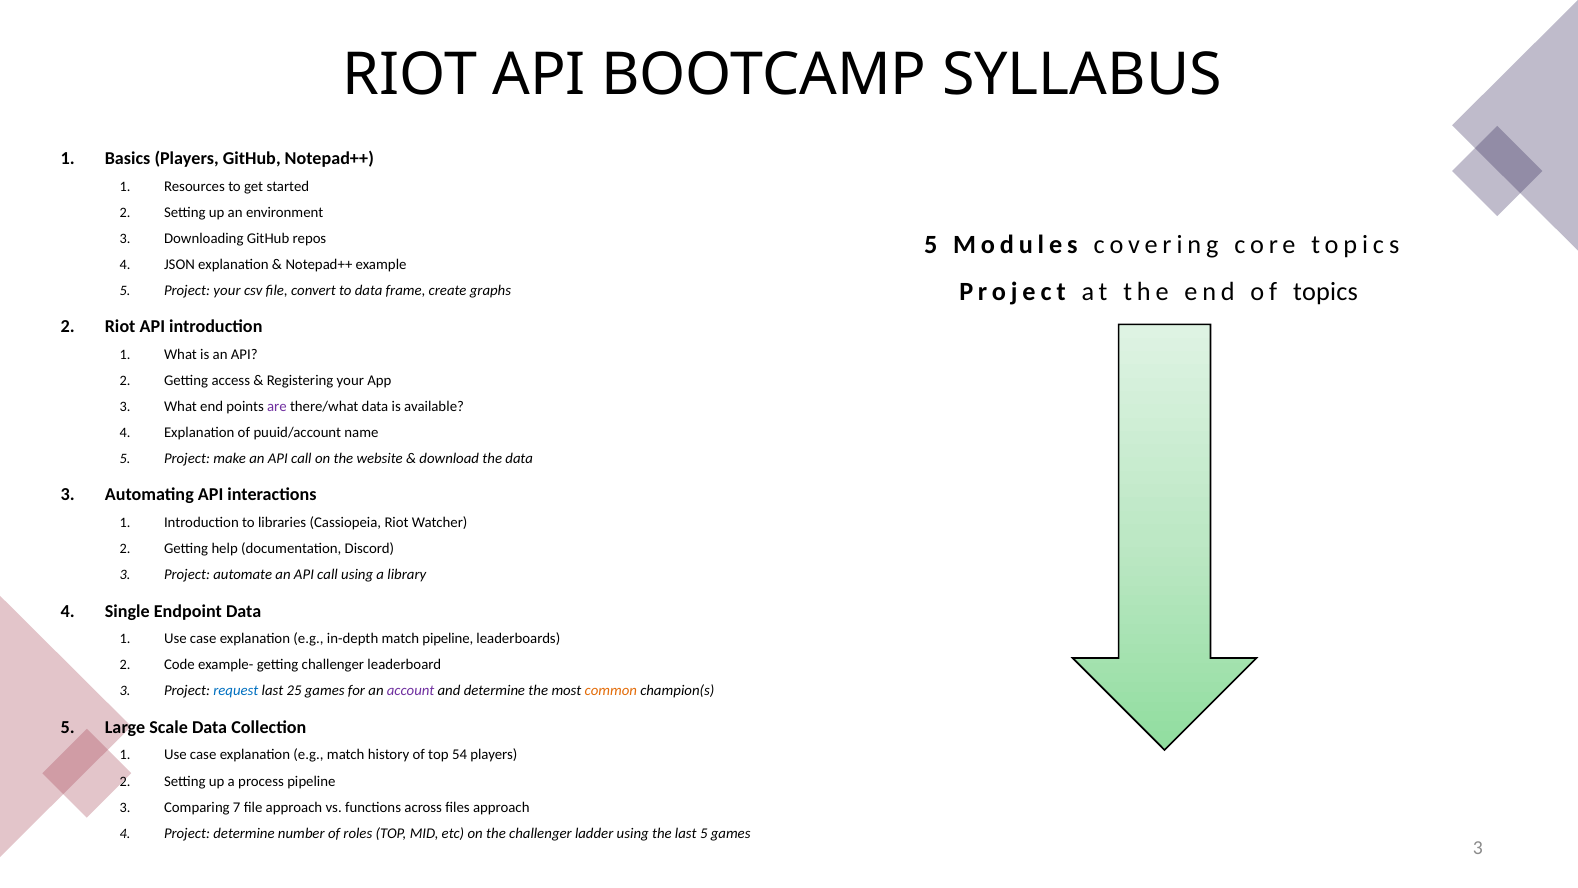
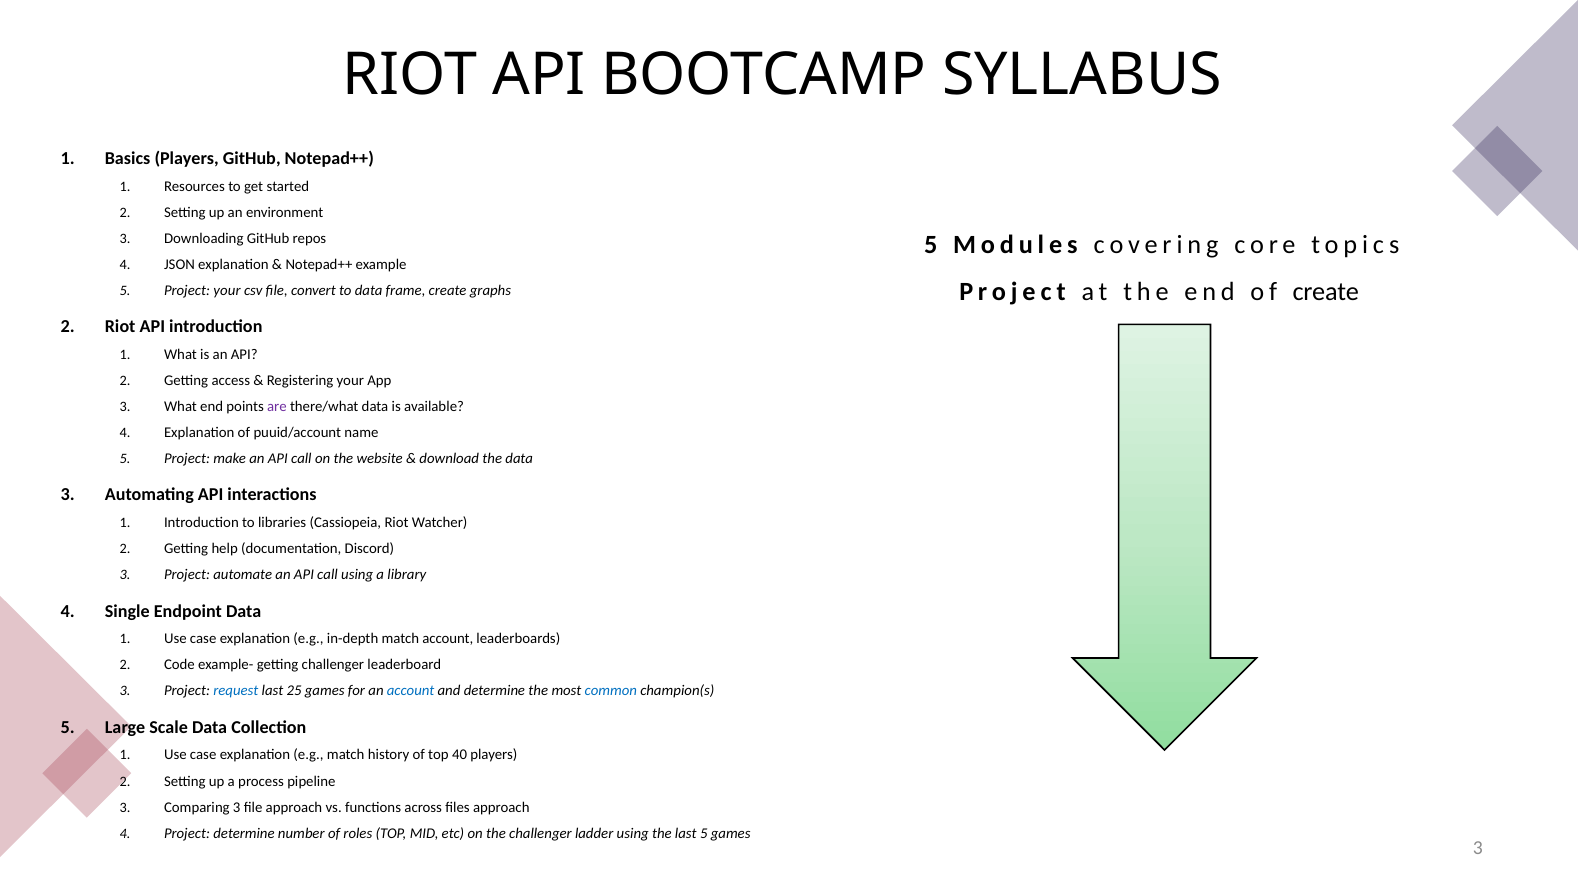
of topics: topics -> create
match pipeline: pipeline -> account
account at (411, 691) colour: purple -> blue
common colour: orange -> blue
54: 54 -> 40
Comparing 7: 7 -> 3
